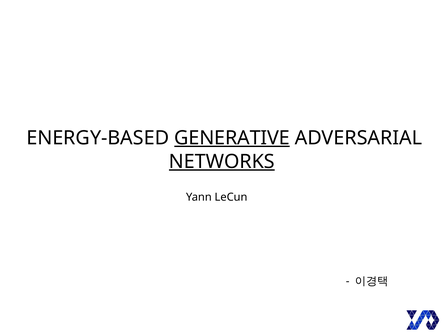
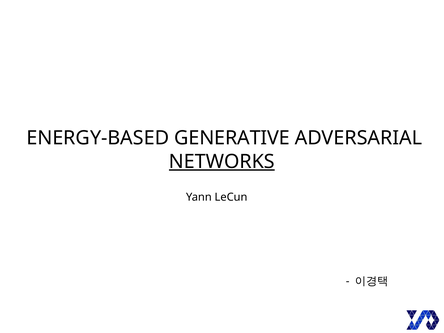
GENERATIVE underline: present -> none
